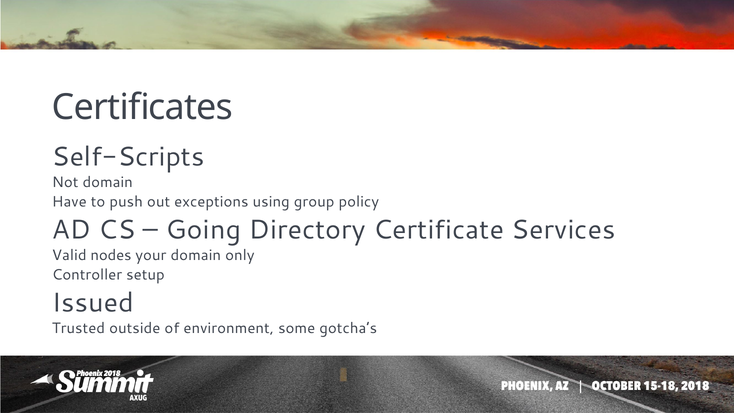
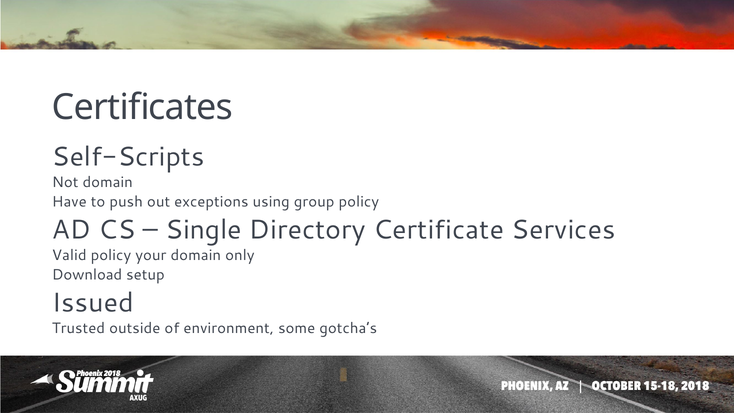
Going: Going -> Single
Valid nodes: nodes -> policy
Controller: Controller -> Download
